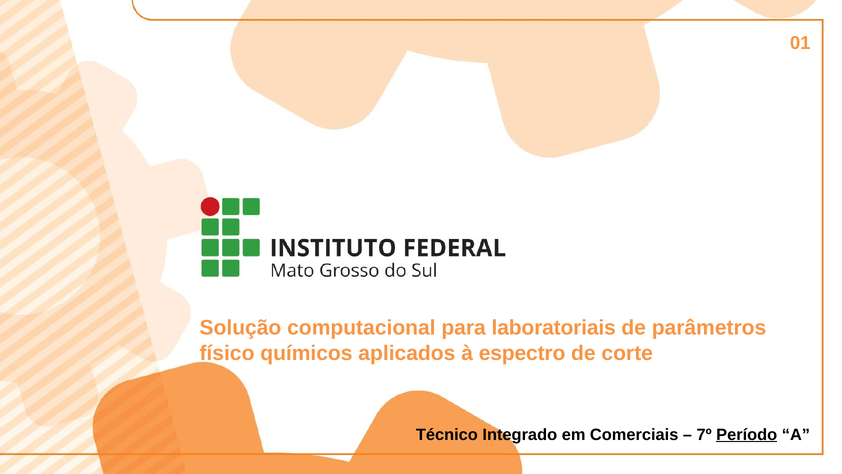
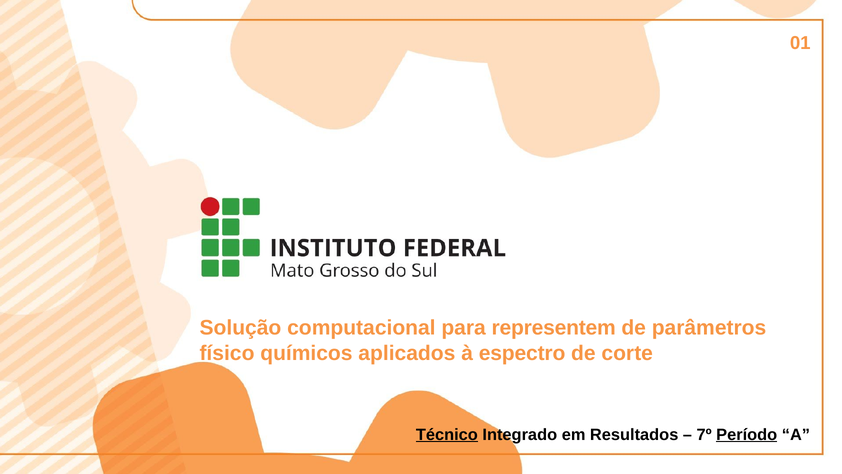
laboratoriais: laboratoriais -> representem
Técnico underline: none -> present
Comerciais: Comerciais -> Resultados
